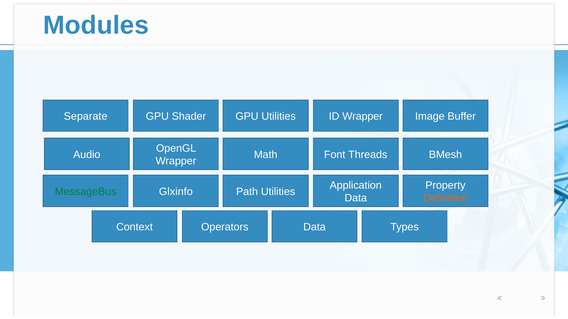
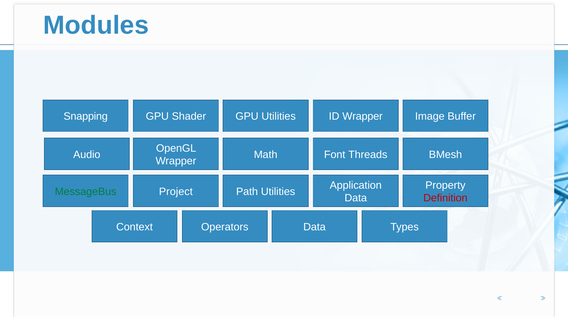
Separate: Separate -> Snapping
Glxinfo: Glxinfo -> Project
Definition colour: orange -> red
